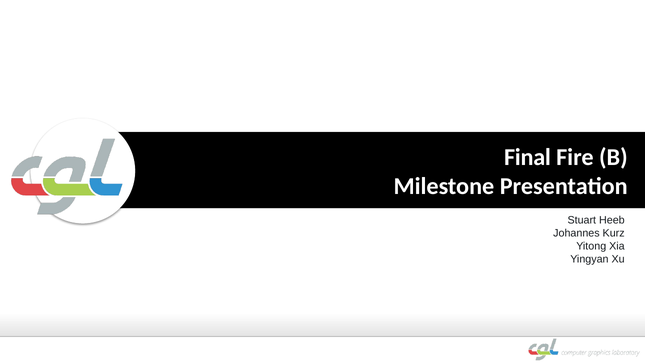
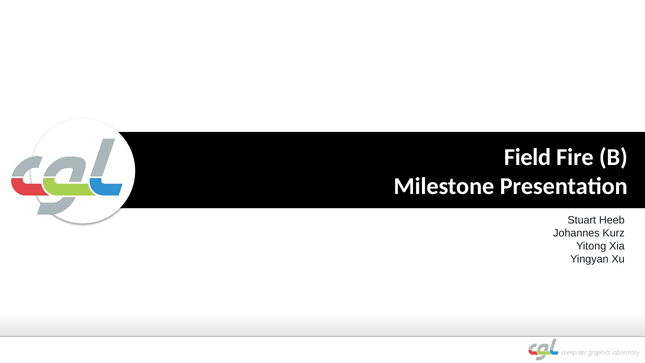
Final: Final -> Field
